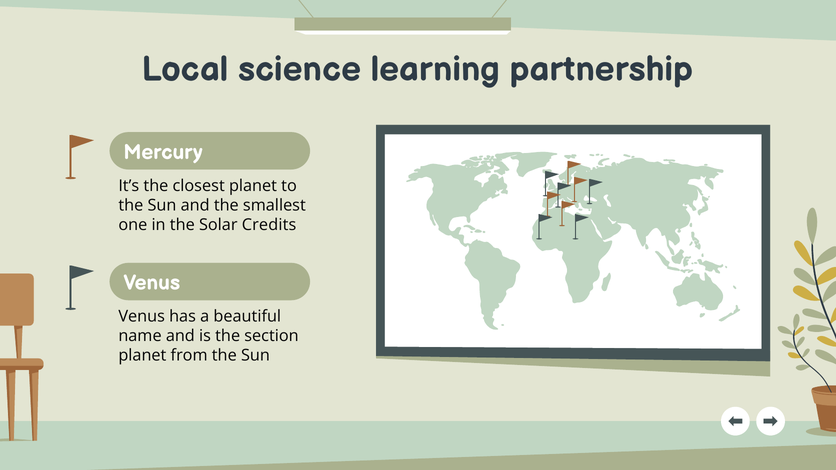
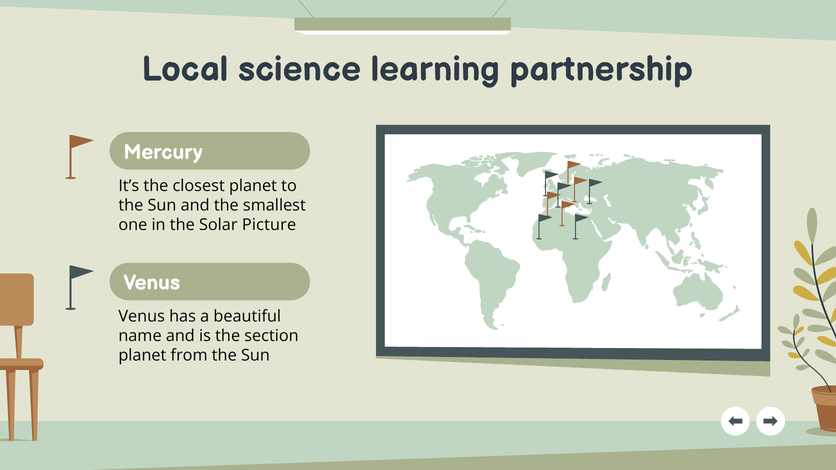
Credits: Credits -> Picture
